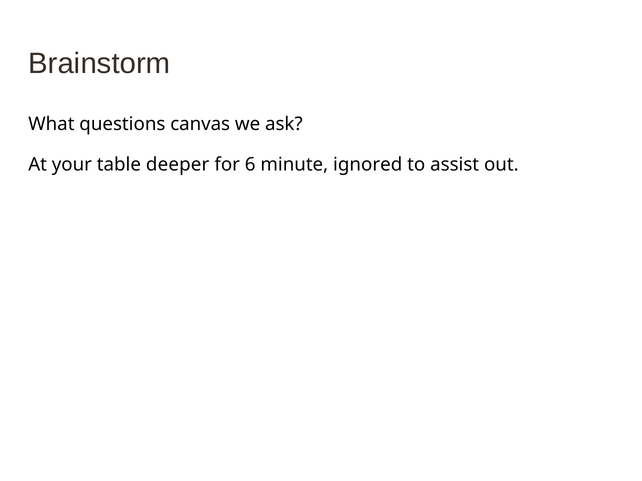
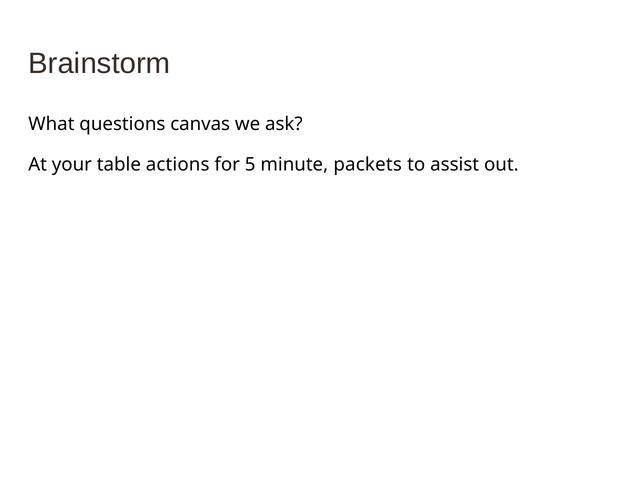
deeper: deeper -> actions
6: 6 -> 5
ignored: ignored -> packets
